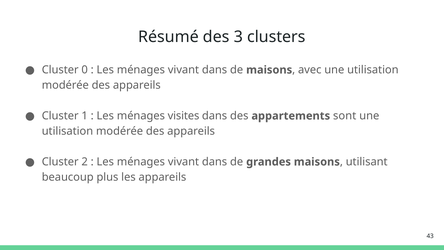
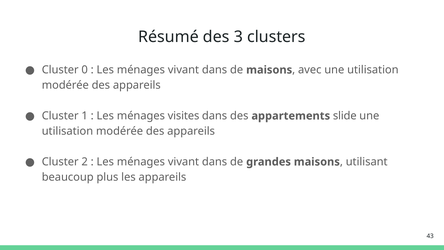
sont: sont -> slide
